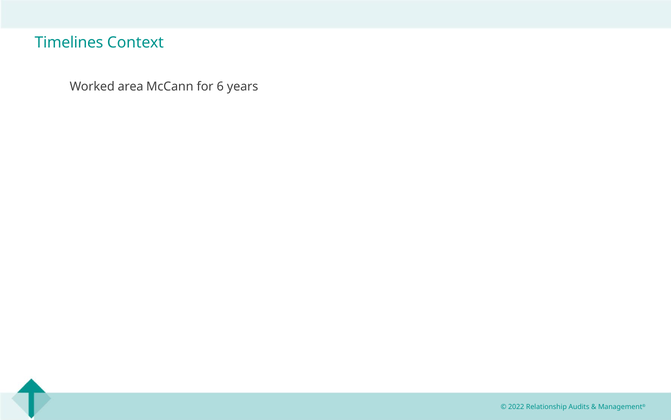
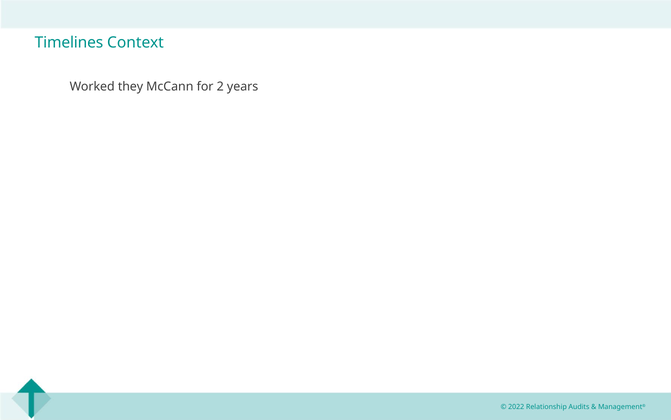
area: area -> they
6: 6 -> 2
